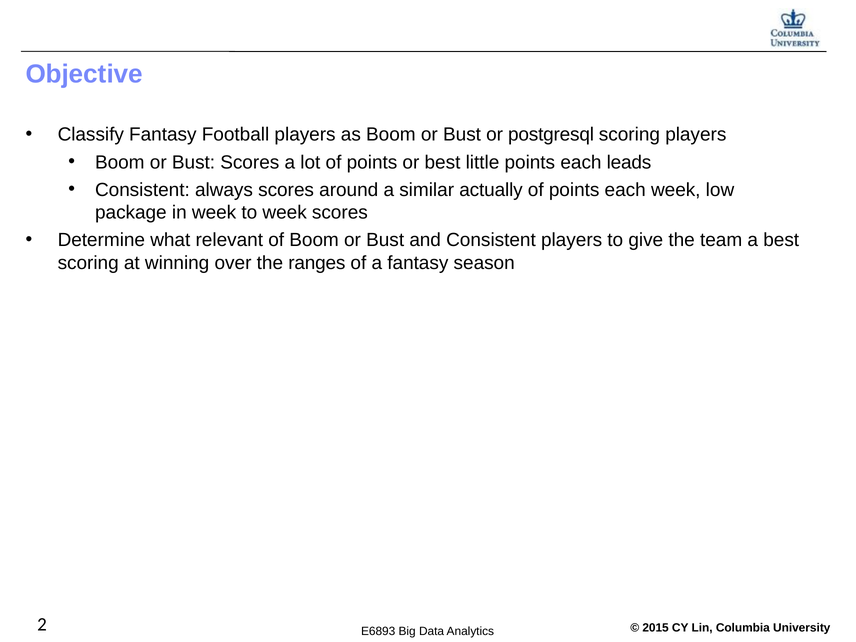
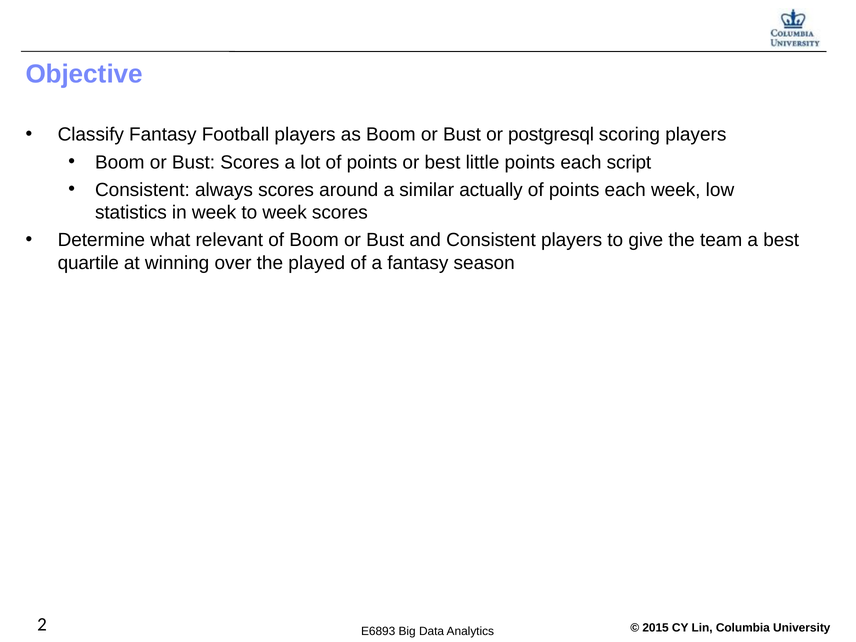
leads: leads -> script
package: package -> statistics
scoring at (88, 263): scoring -> quartile
ranges: ranges -> played
